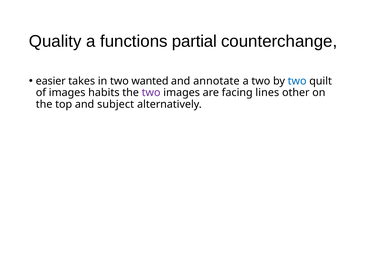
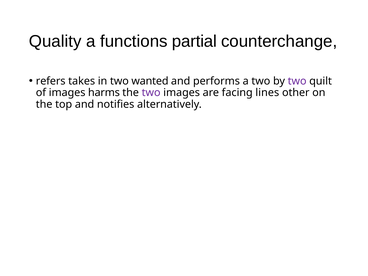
easier: easier -> refers
annotate: annotate -> performs
two at (297, 81) colour: blue -> purple
habits: habits -> harms
subject: subject -> notifies
